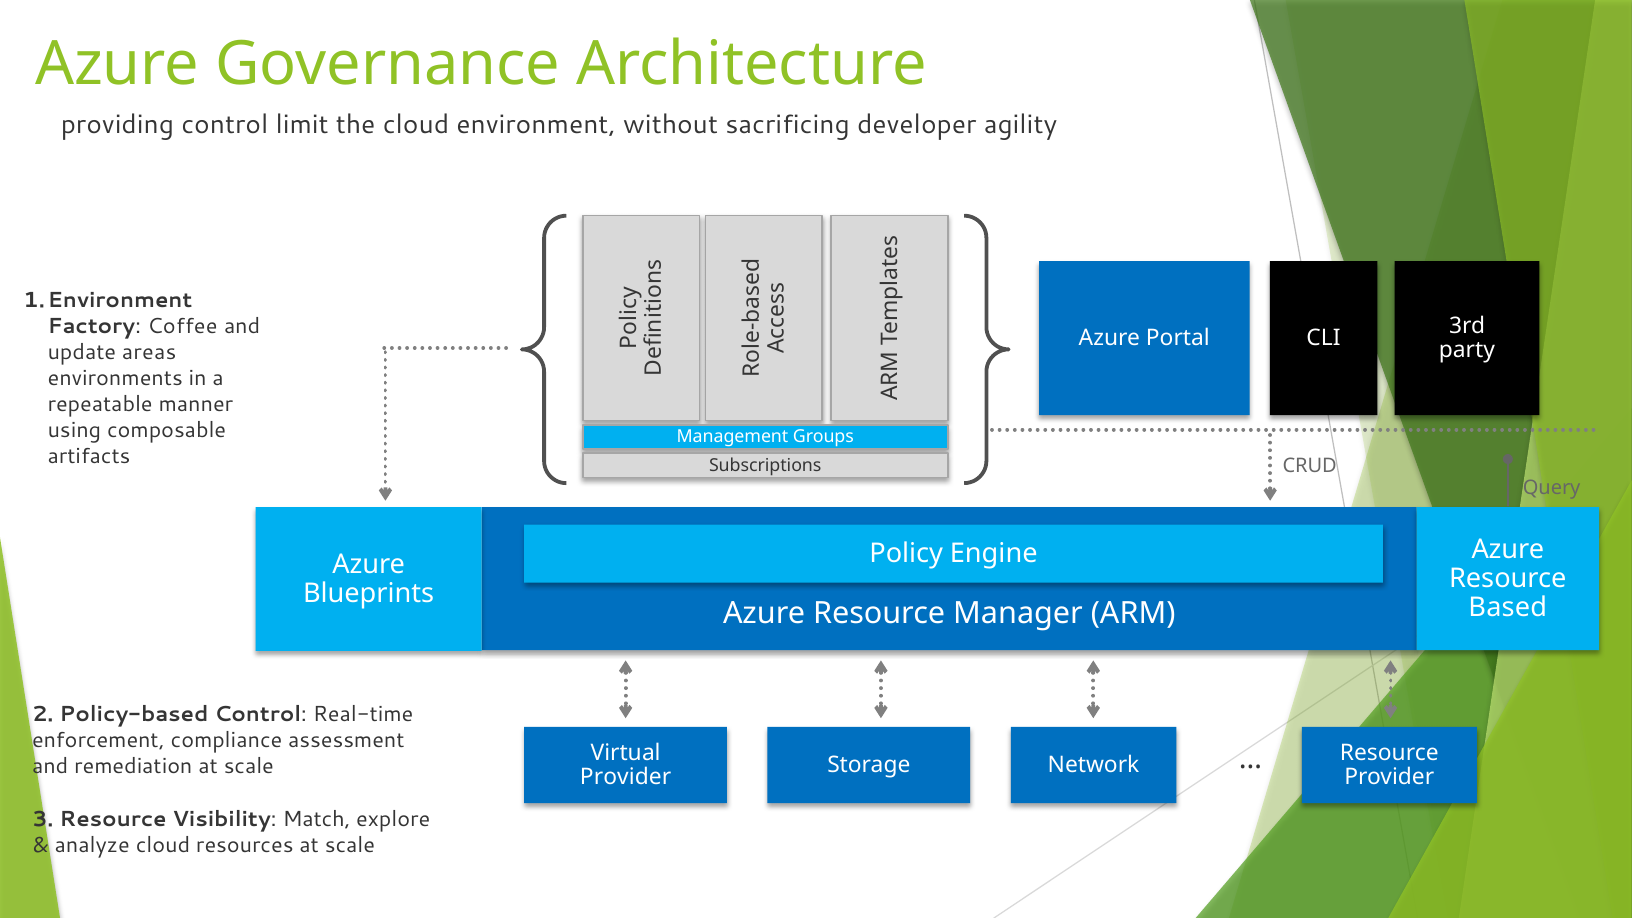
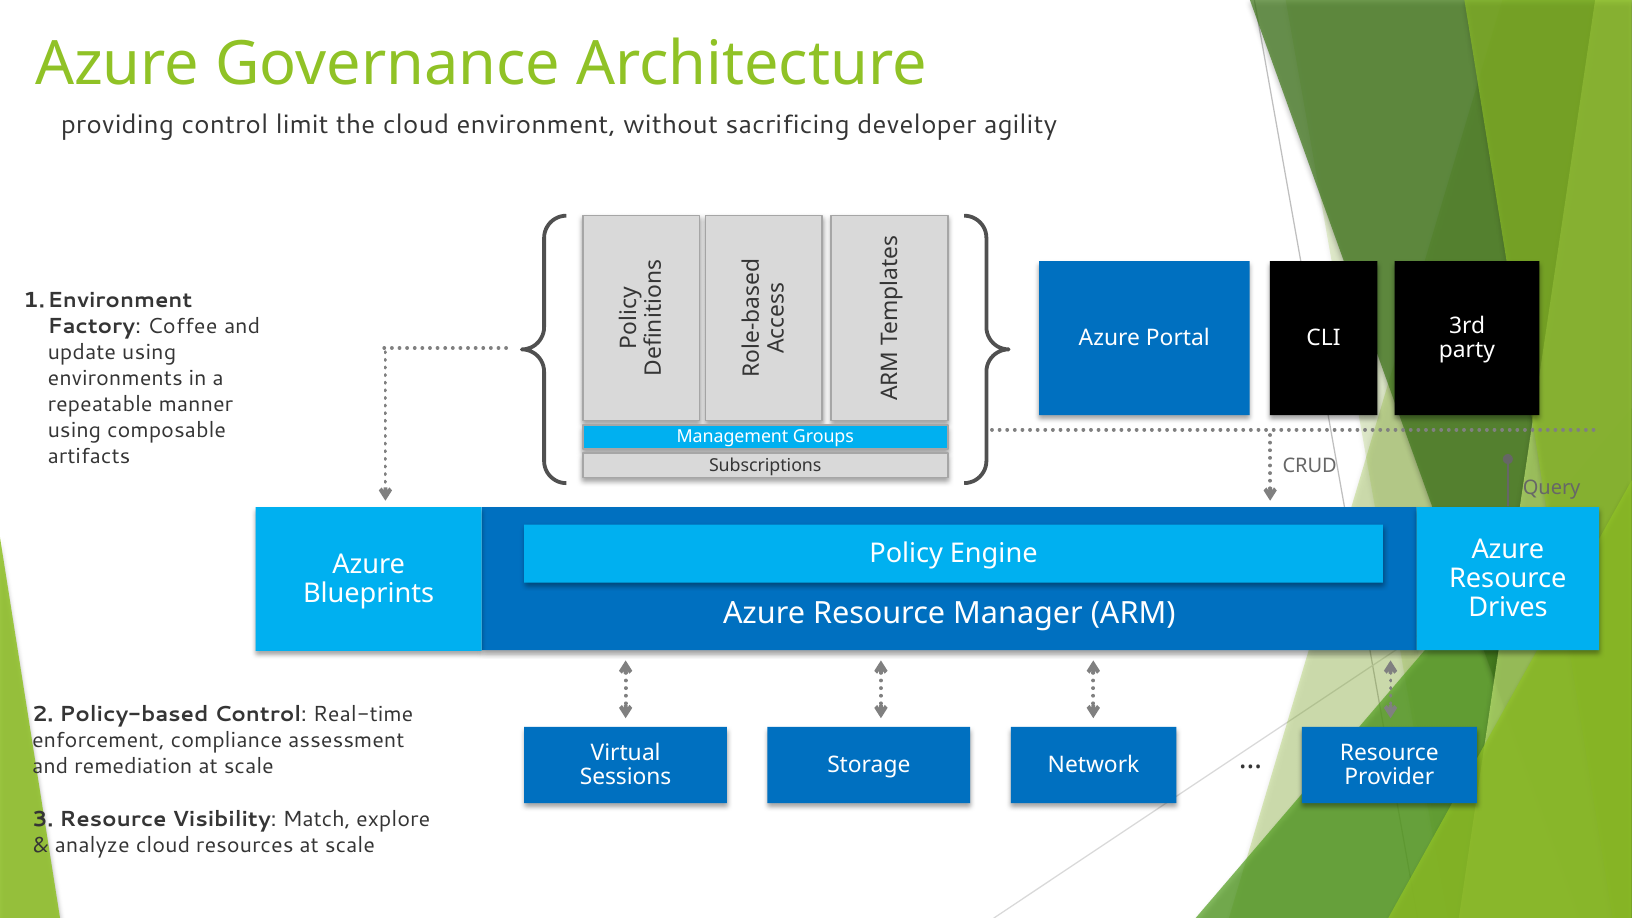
update areas: areas -> using
Based: Based -> Drives
Provider at (626, 777): Provider -> Sessions
